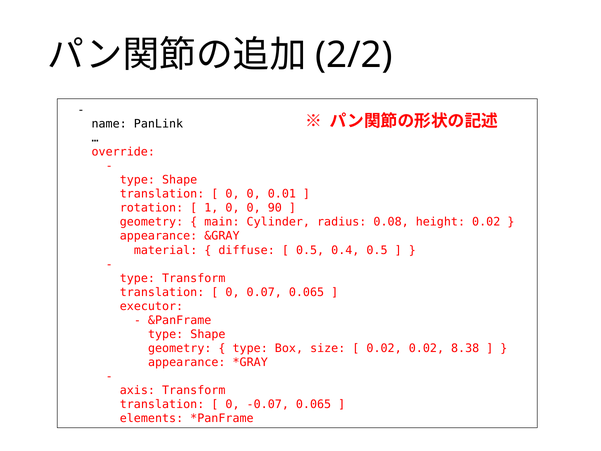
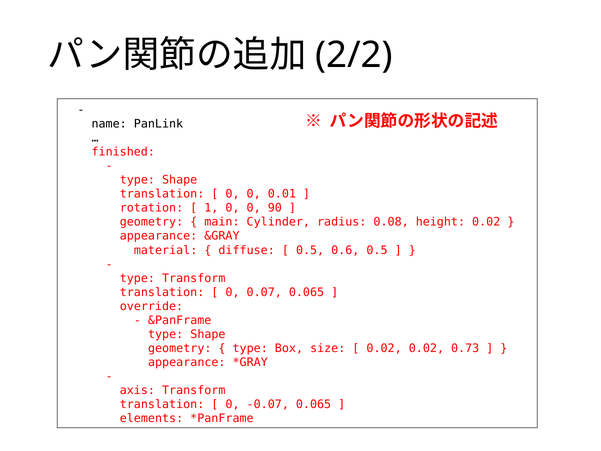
override: override -> finished
0.4: 0.4 -> 0.6
executor: executor -> override
8.38: 8.38 -> 0.73
